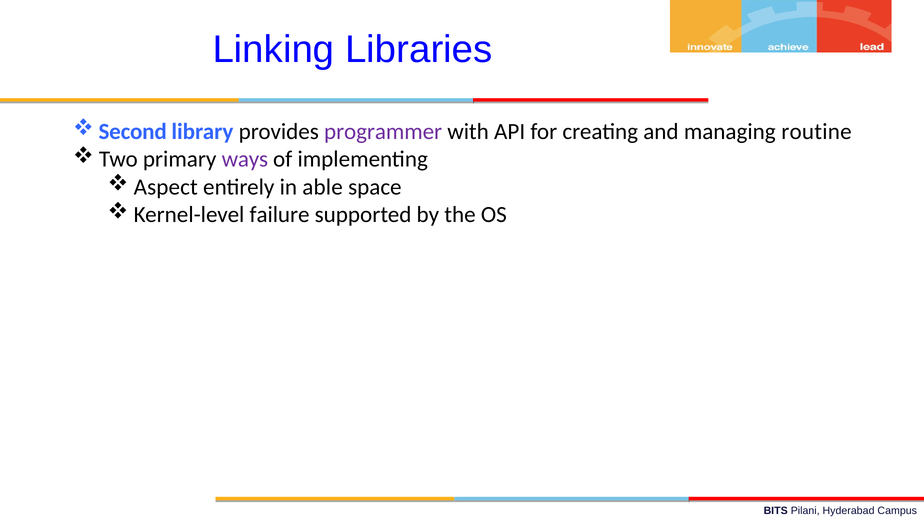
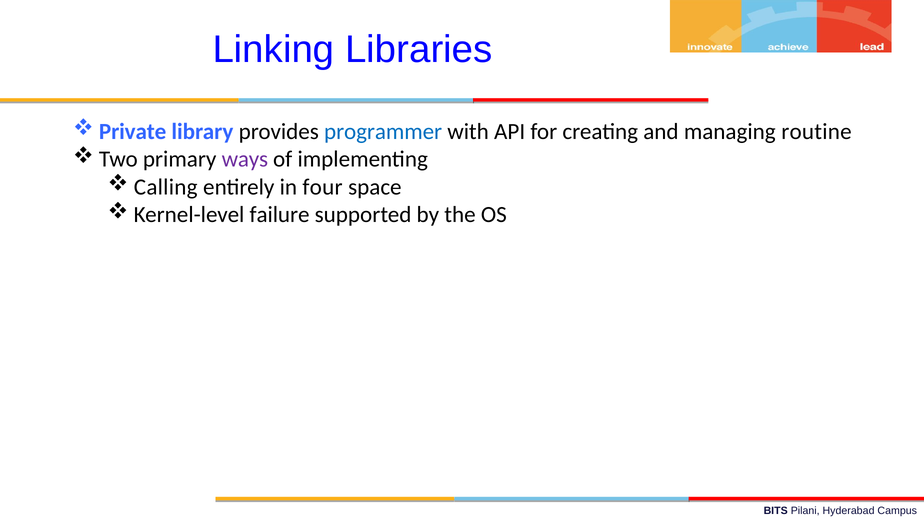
Second: Second -> Private
programmer colour: purple -> blue
Aspect: Aspect -> Calling
able: able -> four
